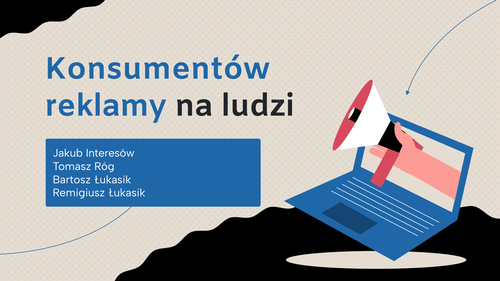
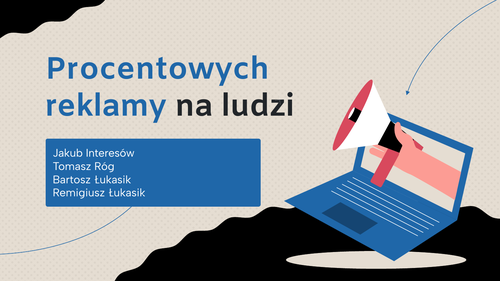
Konsumentów: Konsumentów -> Procentowych
